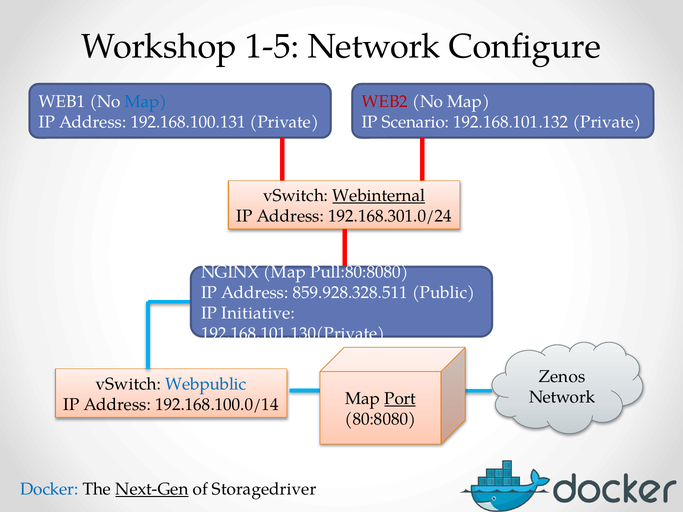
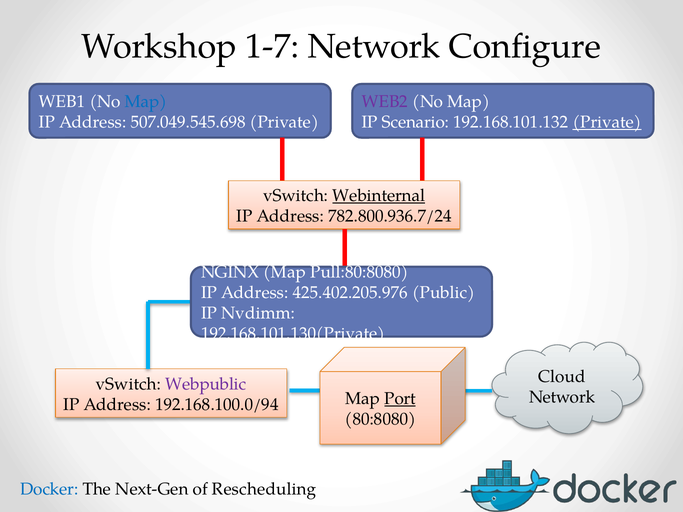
1-5: 1-5 -> 1-7
WEB2 colour: red -> purple
192.168.100.131: 192.168.100.131 -> 507.049.545.698
Private at (607, 122) underline: none -> present
192.168.301.0/24: 192.168.301.0/24 -> 782.800.936.7/24
859.928.328.511: 859.928.328.511 -> 425.402.205.976
Initiative: Initiative -> Nvdimm
Zenos: Zenos -> Cloud
Webpublic colour: blue -> purple
192.168.100.0/14: 192.168.100.0/14 -> 192.168.100.0/94
Next-Gen underline: present -> none
Storagedriver: Storagedriver -> Rescheduling
